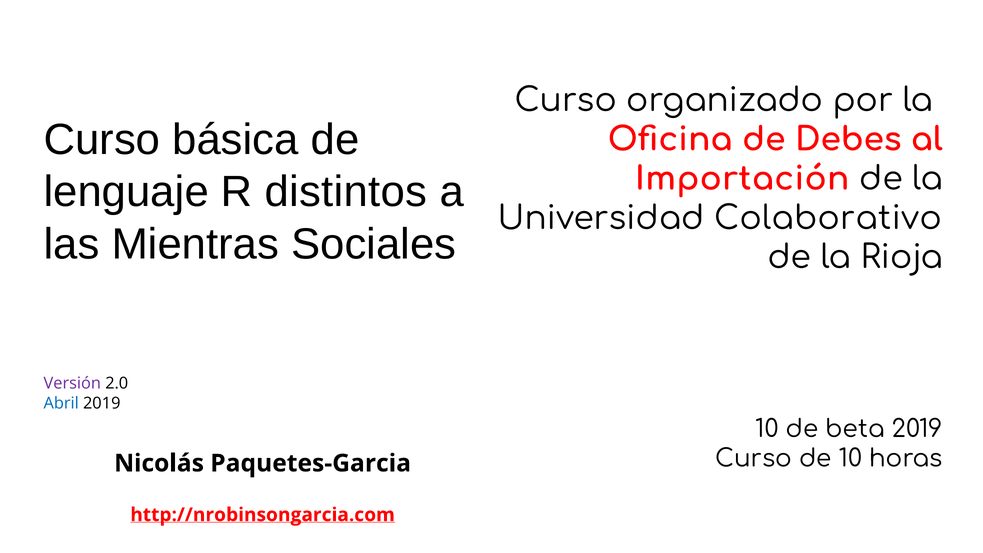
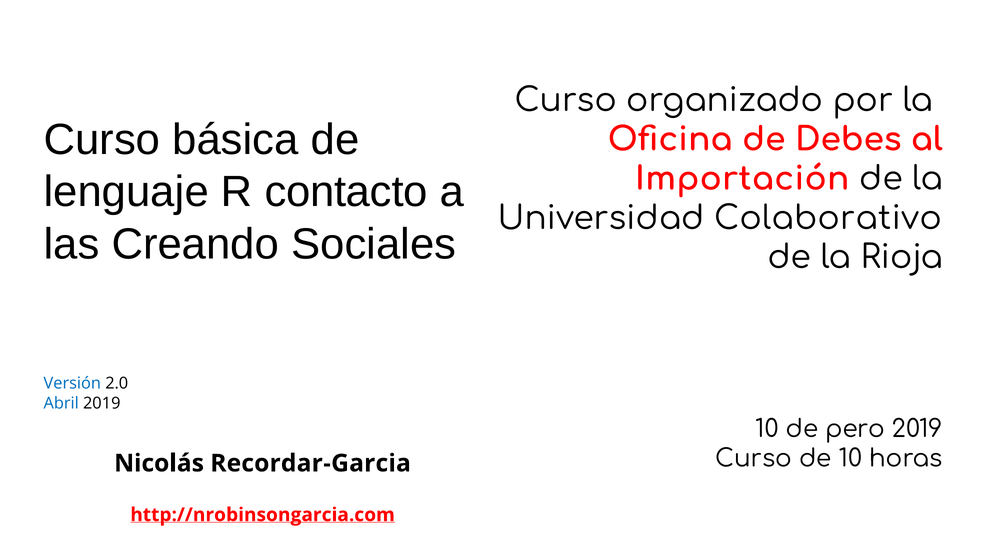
distintos: distintos -> contacto
Mientras: Mientras -> Creando
Versión colour: purple -> blue
beta: beta -> pero
Paquetes-Garcia: Paquetes-Garcia -> Recordar-Garcia
